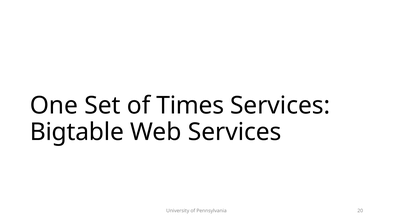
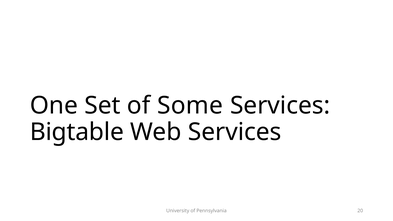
Times: Times -> Some
